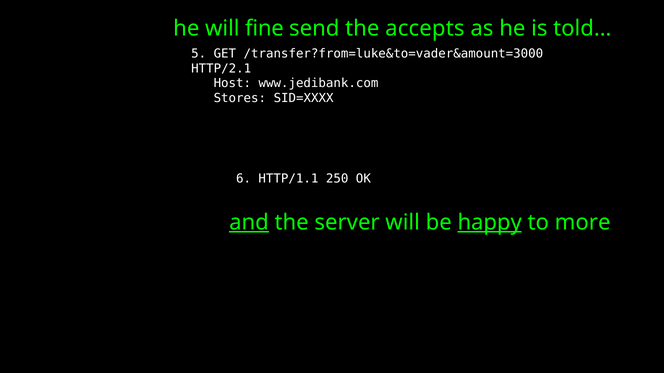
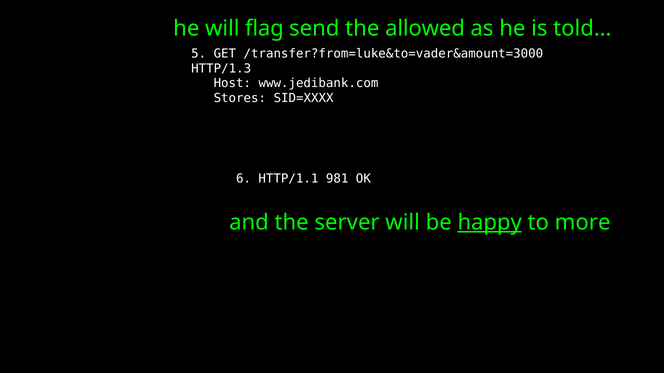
fine: fine -> flag
accepts: accepts -> allowed
HTTP/2.1: HTTP/2.1 -> HTTP/1.3
250: 250 -> 981
and underline: present -> none
